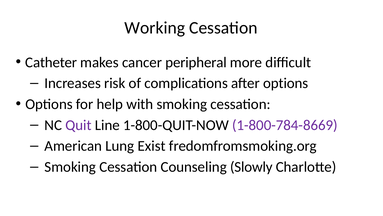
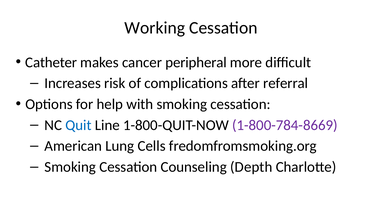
after options: options -> referral
Quit colour: purple -> blue
Exist: Exist -> Cells
Slowly: Slowly -> Depth
